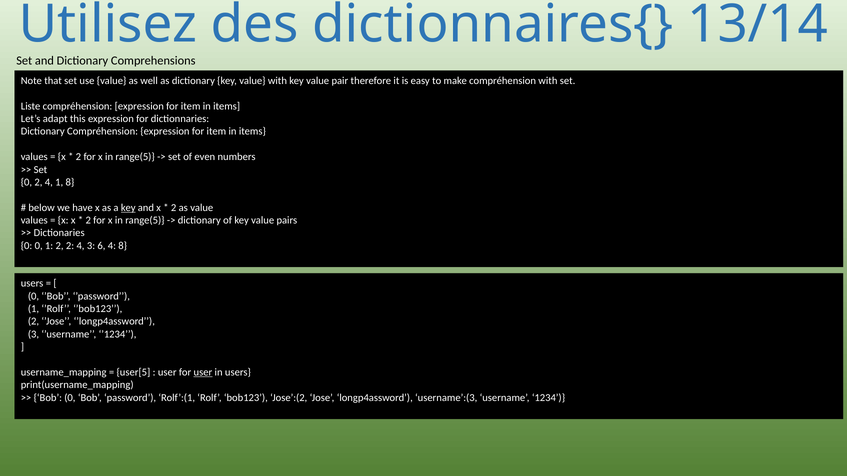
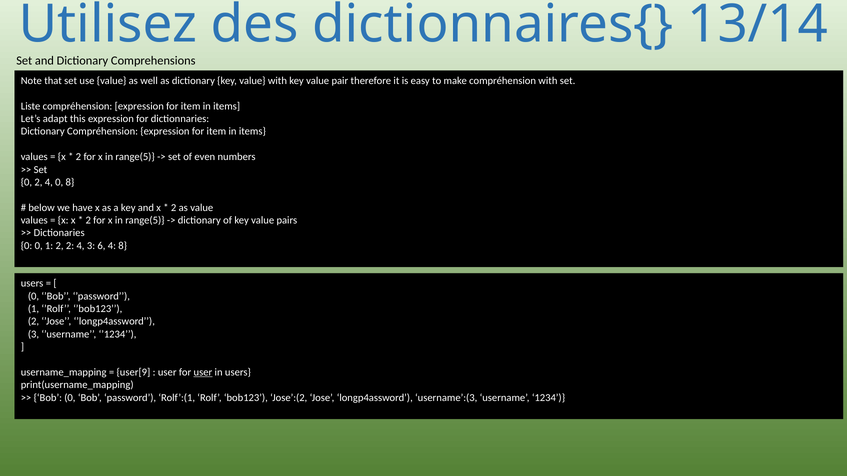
4 1: 1 -> 0
key at (128, 208) underline: present -> none
user[5: user[5 -> user[9
